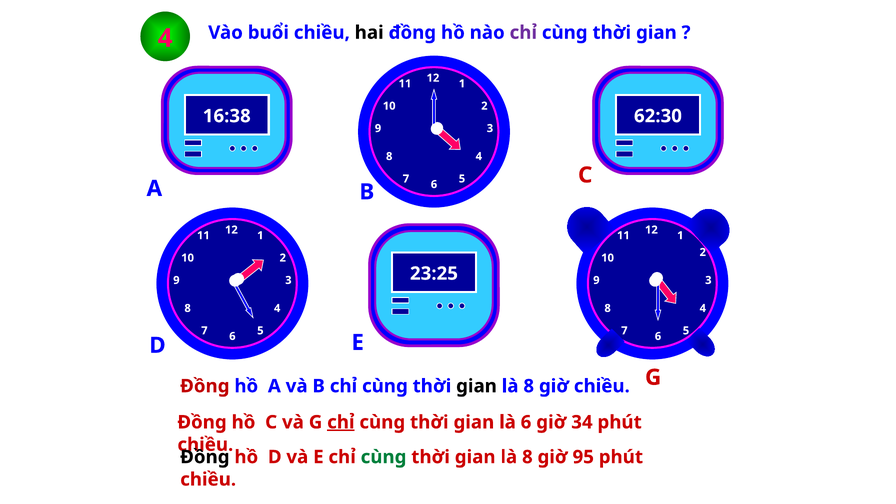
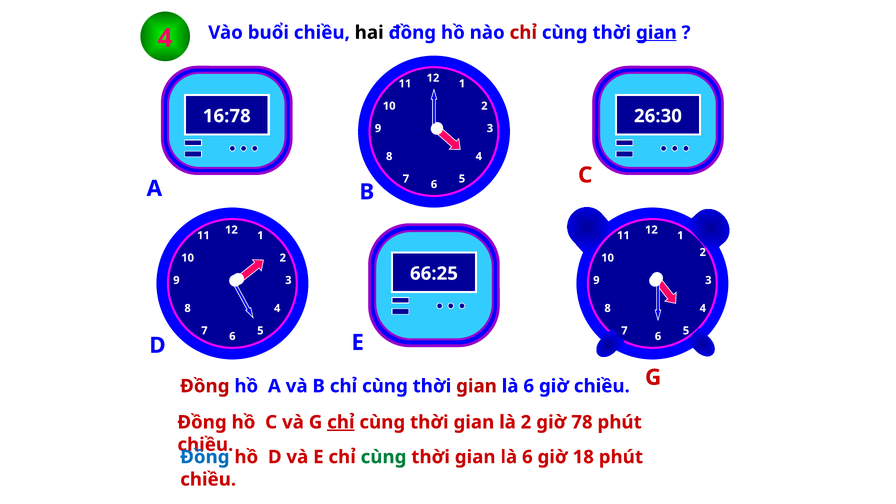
chỉ at (523, 33) colour: purple -> red
gian at (656, 33) underline: none -> present
16:38: 16:38 -> 16:78
62:30: 62:30 -> 26:30
23:25: 23:25 -> 66:25
gian at (476, 386) colour: black -> red
8 at (529, 386): 8 -> 6
là 6: 6 -> 2
34: 34 -> 78
Đồng at (205, 457) colour: black -> blue
8 at (527, 457): 8 -> 6
95: 95 -> 18
